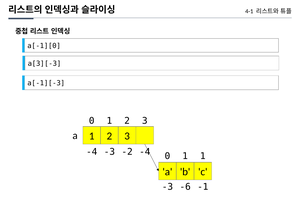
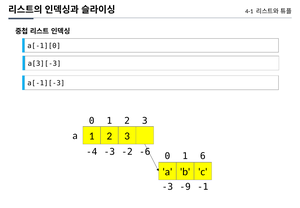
-2 -4: -4 -> -6
1 1: 1 -> 6
-6: -6 -> -9
